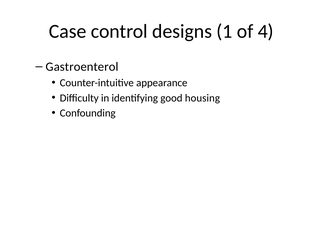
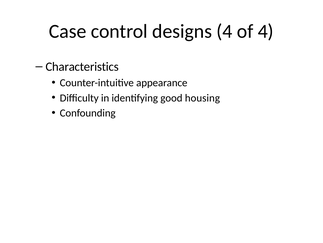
designs 1: 1 -> 4
Gastroenterol: Gastroenterol -> Characteristics
